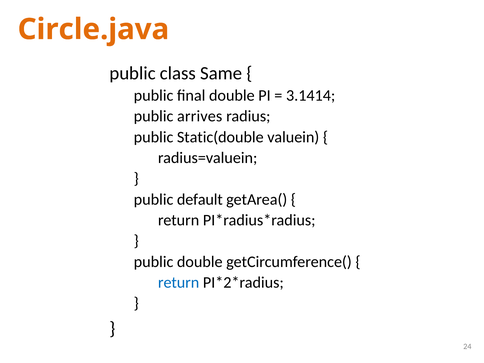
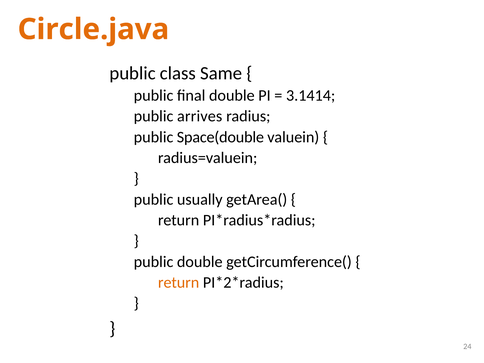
Static(double: Static(double -> Space(double
default: default -> usually
return at (179, 282) colour: blue -> orange
